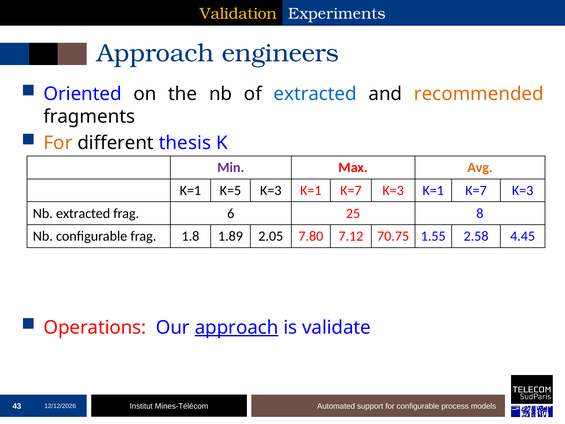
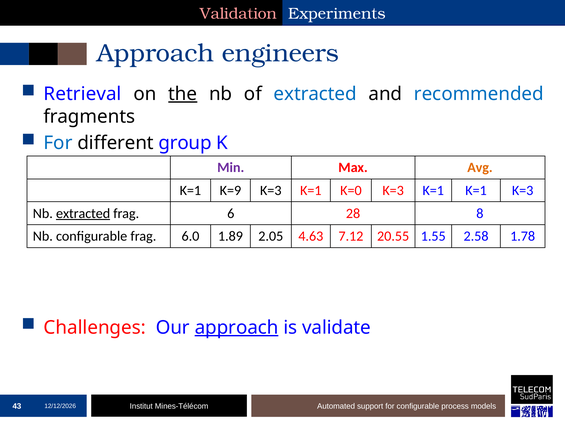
Validation colour: yellow -> pink
Oriented: Oriented -> Retrieval
the underline: none -> present
recommended colour: orange -> blue
For at (58, 143) colour: orange -> blue
thesis: thesis -> group
K=5: K=5 -> K=9
K=7 at (351, 190): K=7 -> K=0
K=7 at (476, 190): K=7 -> K=1
extracted at (83, 213) underline: none -> present
25: 25 -> 28
1.8: 1.8 -> 6.0
7.80: 7.80 -> 4.63
70.75: 70.75 -> 20.55
4.45: 4.45 -> 1.78
Operations: Operations -> Challenges
